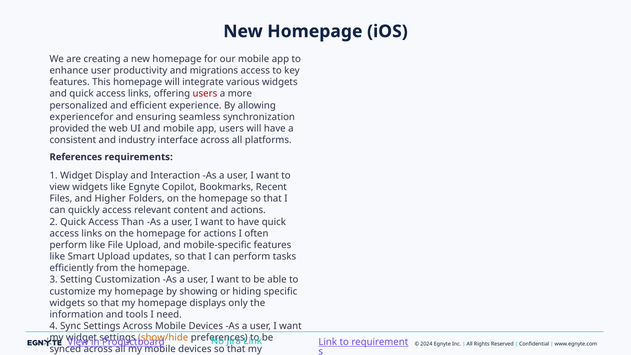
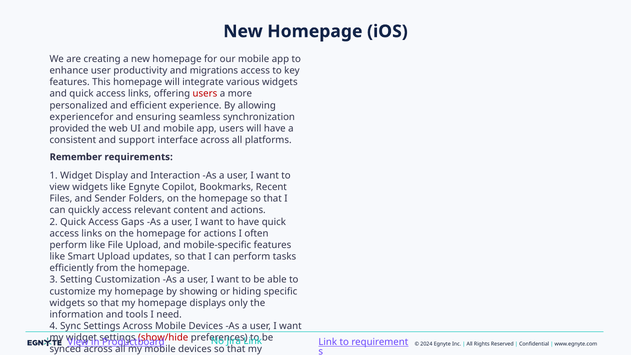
industry: industry -> support
References: References -> Remember
Higher: Higher -> Sender
Than: Than -> Gaps
show/hide colour: orange -> red
